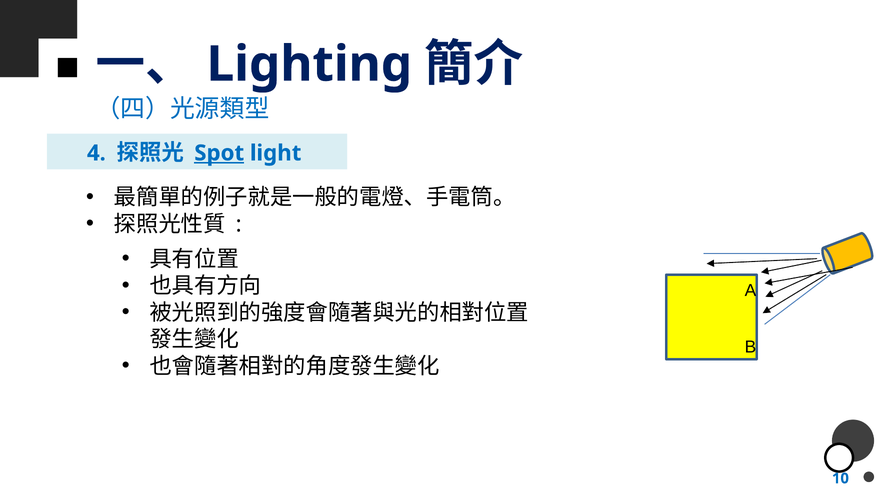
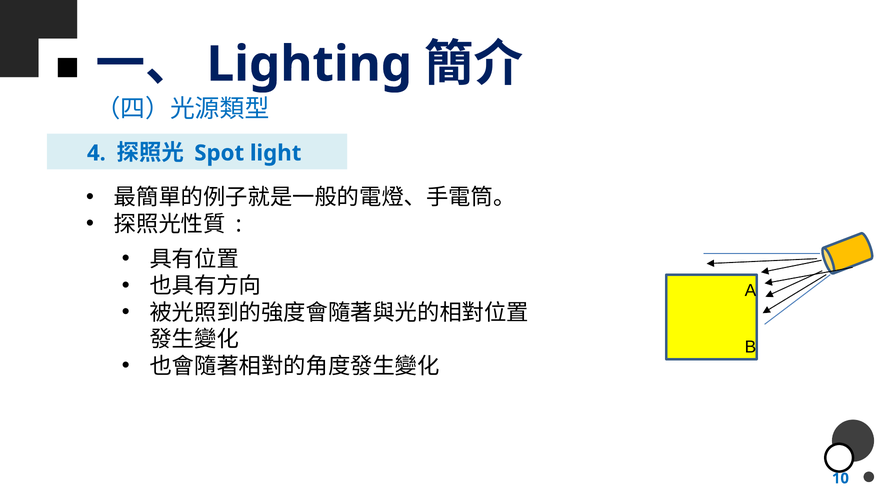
Spot underline: present -> none
